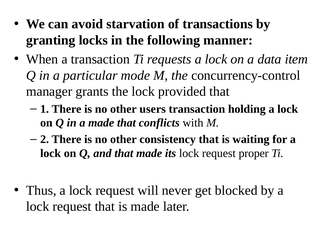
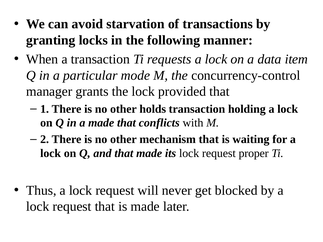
users: users -> holds
consistency: consistency -> mechanism
